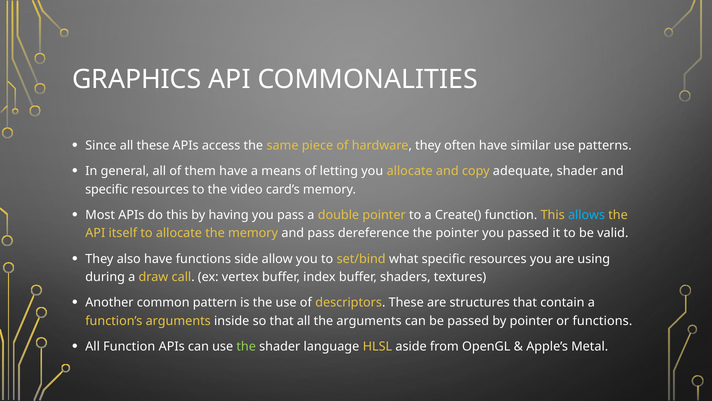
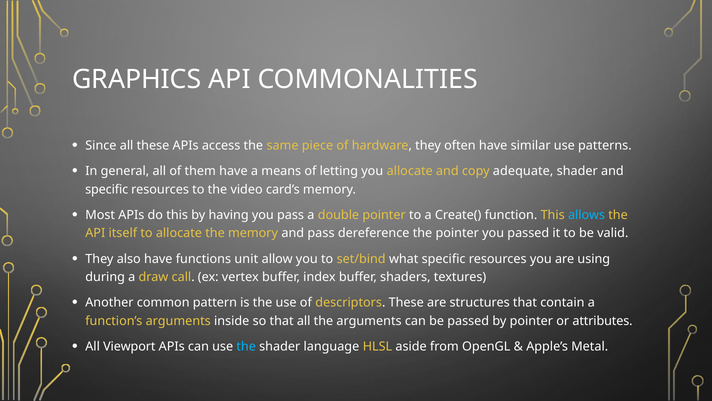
side: side -> unit
or functions: functions -> attributes
All Function: Function -> Viewport
the at (246, 346) colour: light green -> light blue
